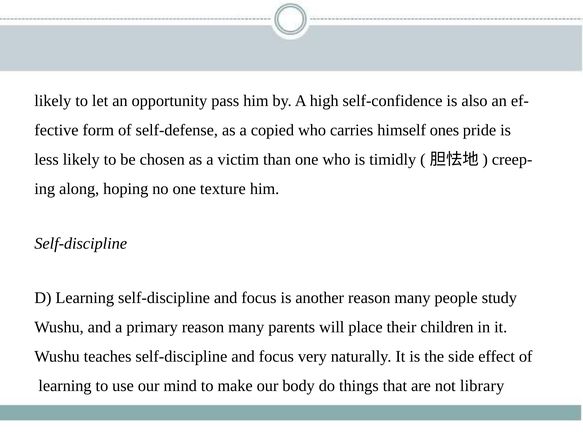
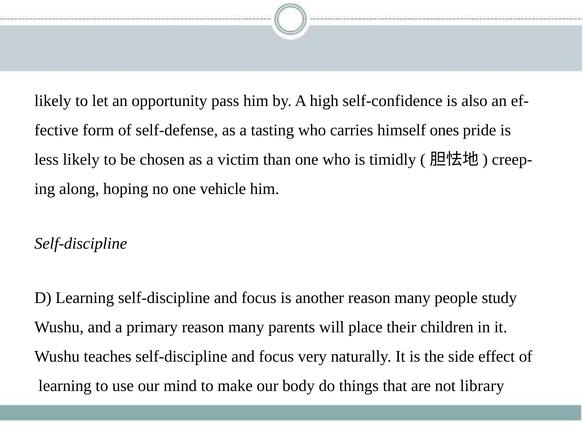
copied: copied -> tasting
texture: texture -> vehicle
